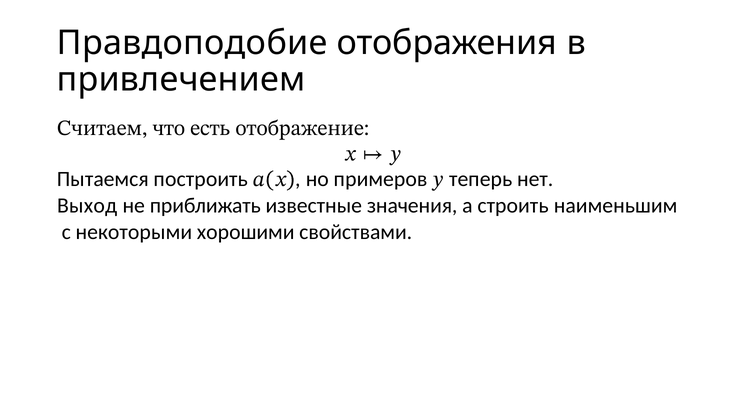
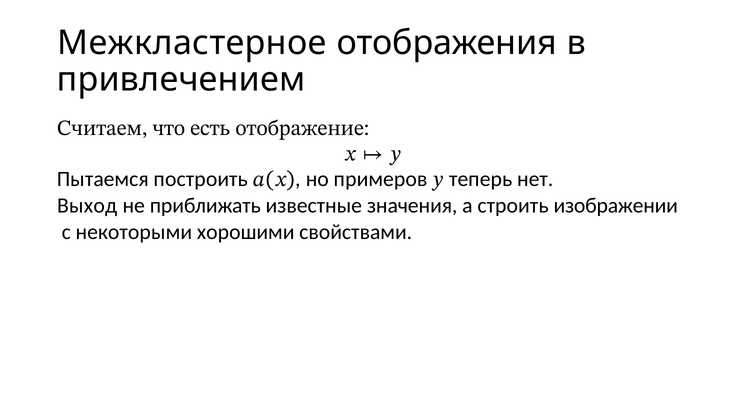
Правдоподобие: Правдоподобие -> Межкластерное
наименьшим: наименьшим -> изображении
